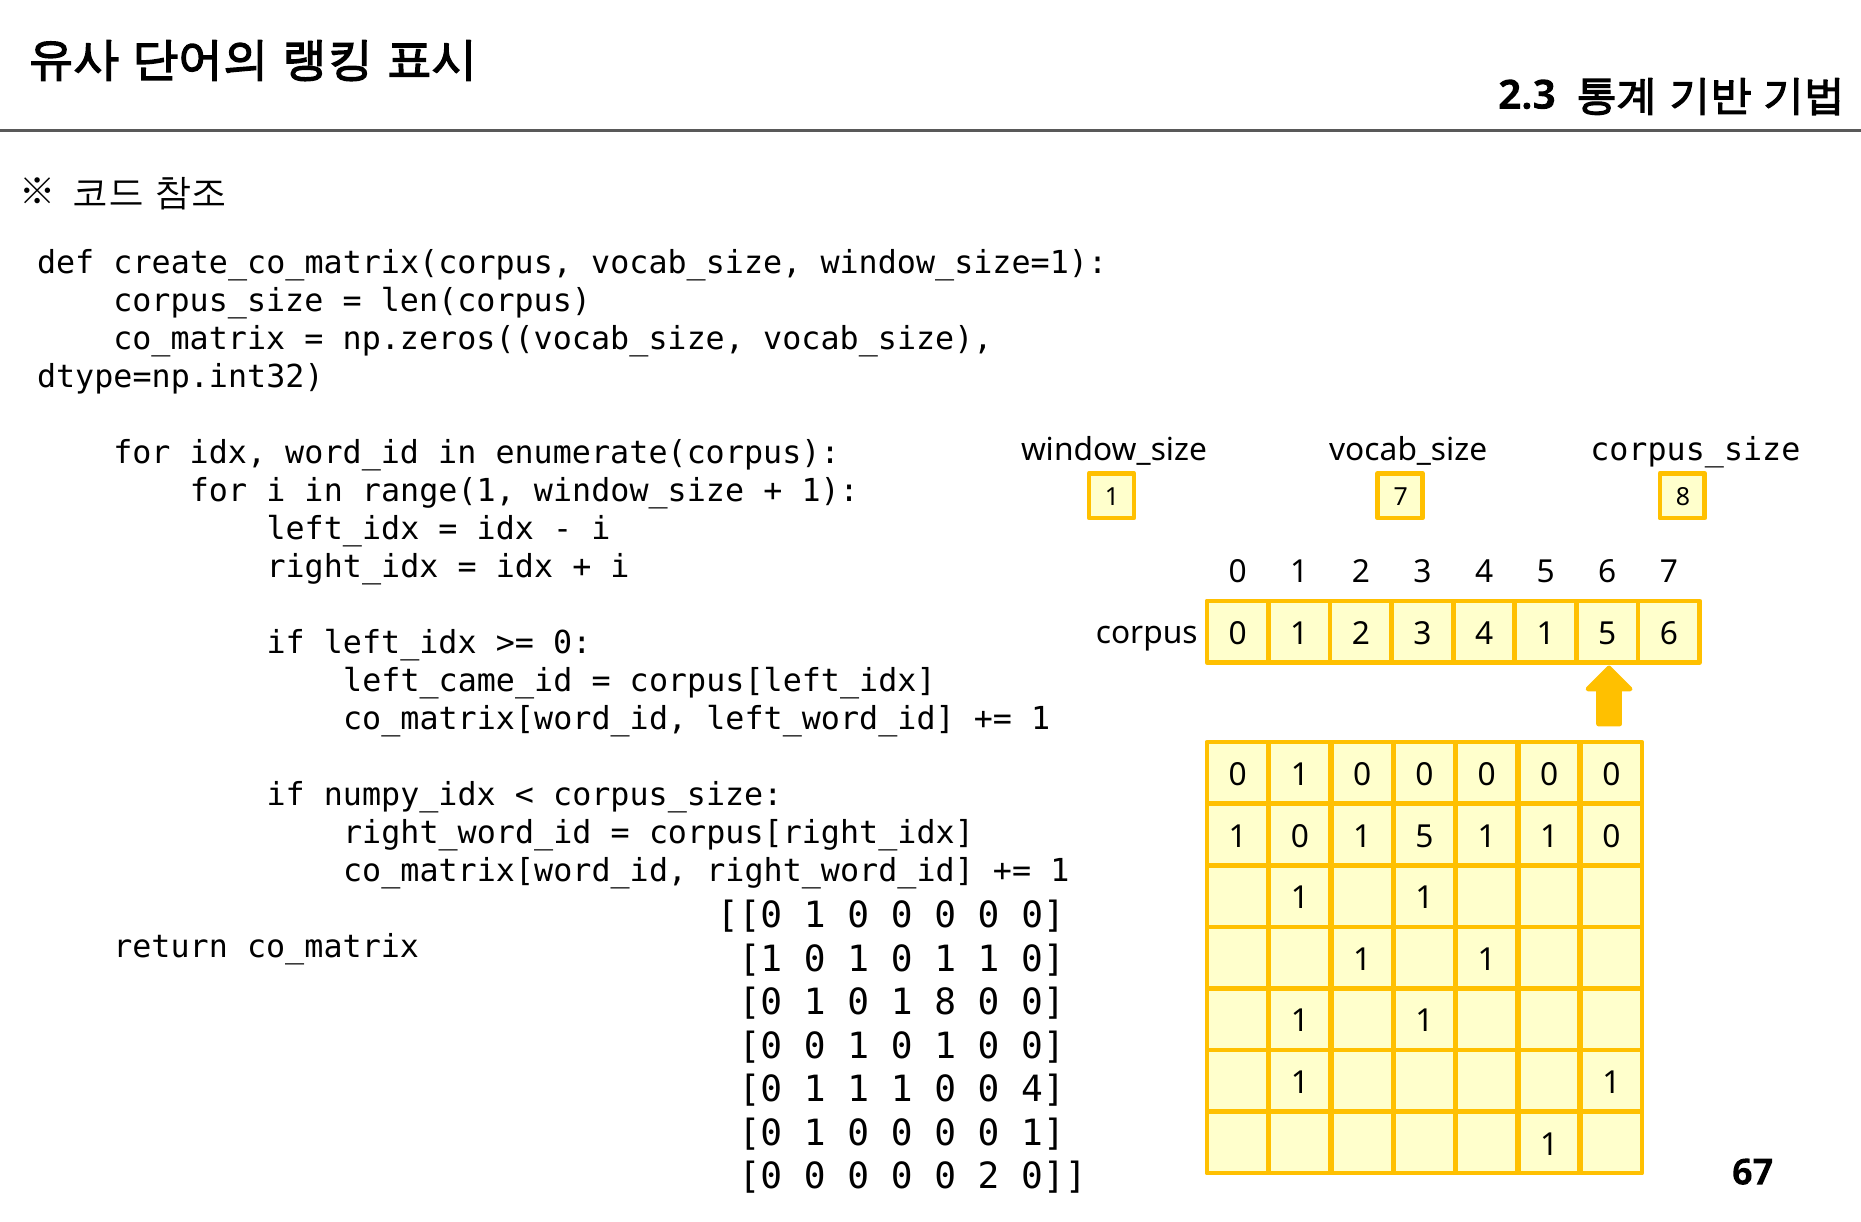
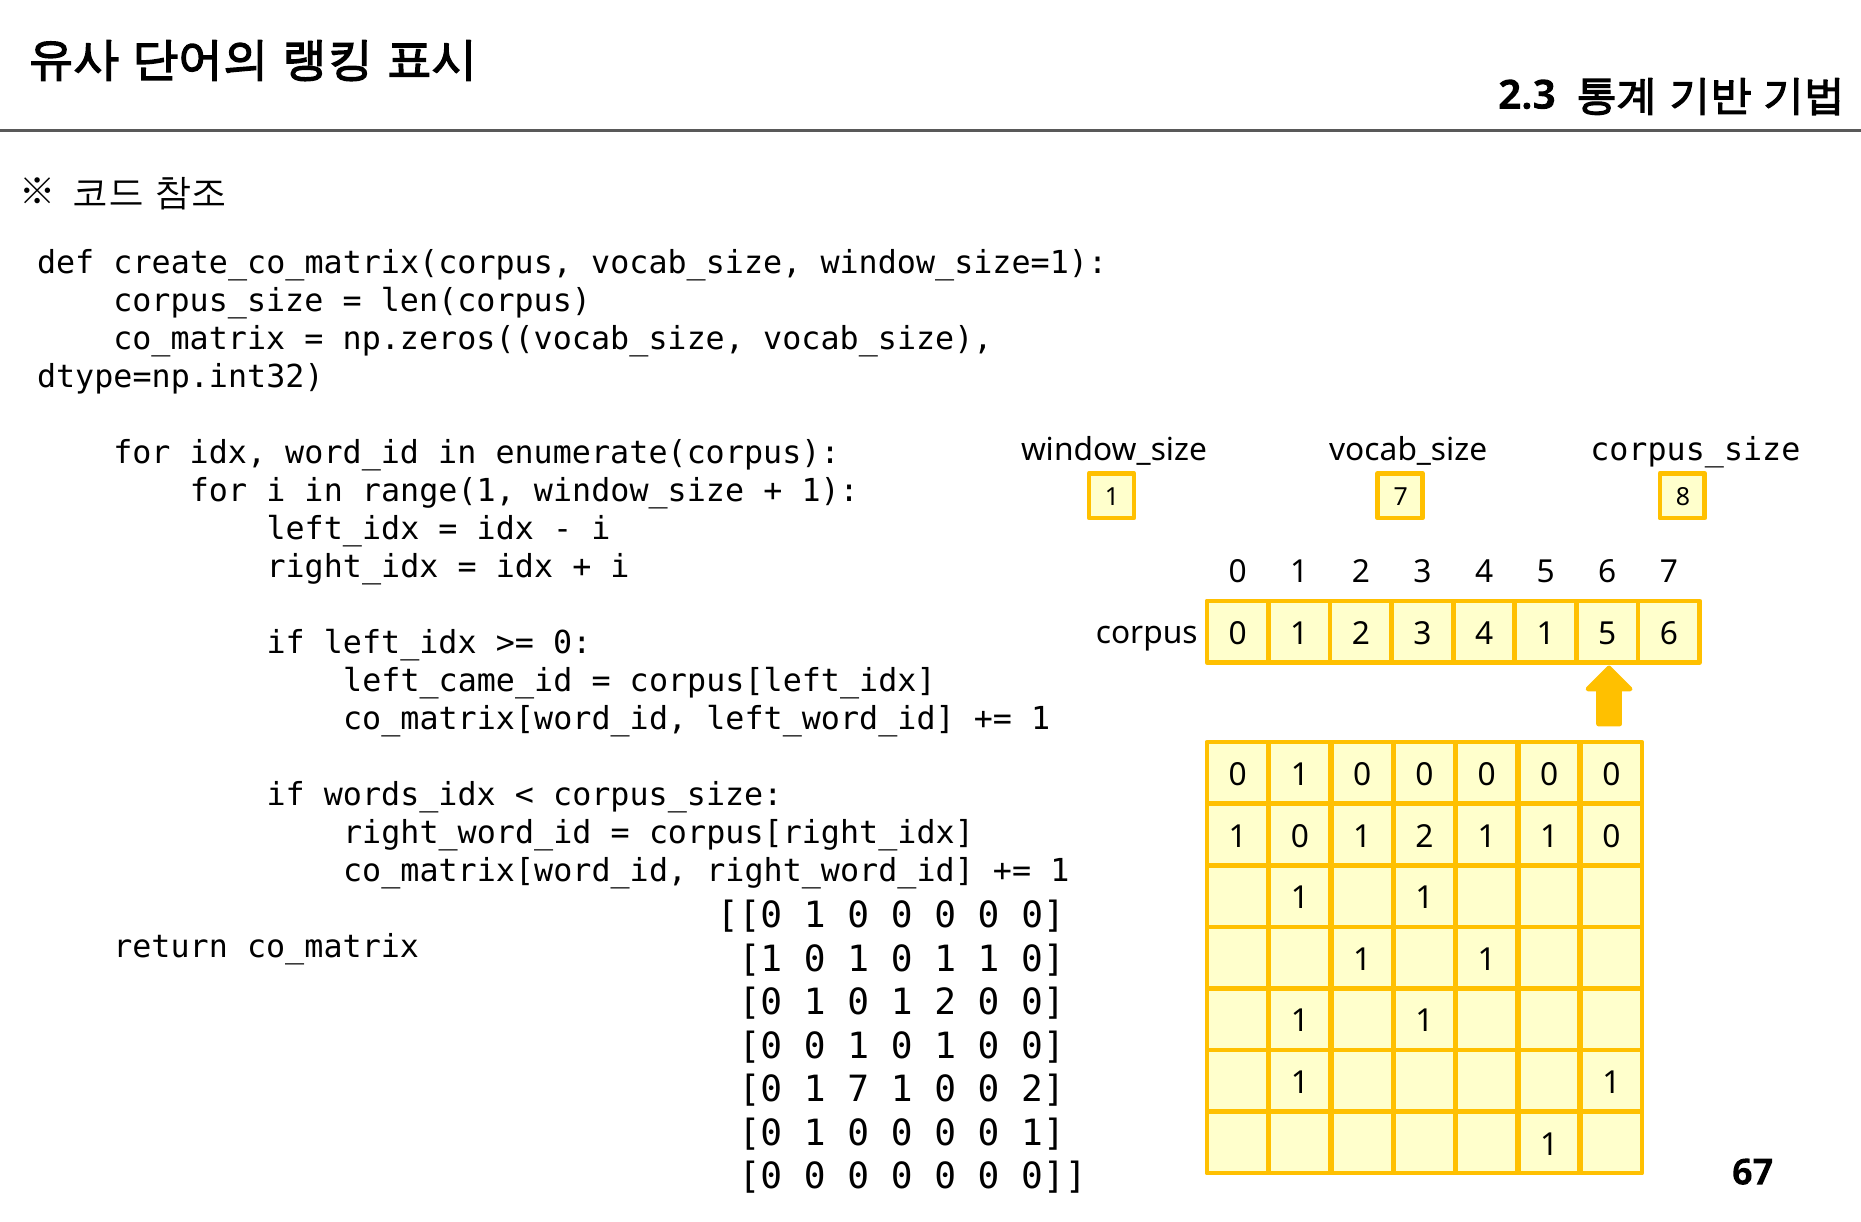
numpy_idx: numpy_idx -> words_idx
5 at (1425, 837): 5 -> 2
8 at (945, 1003): 8 -> 2
1 at (858, 1090): 1 -> 7
0 4: 4 -> 2
2 at (989, 1177): 2 -> 0
